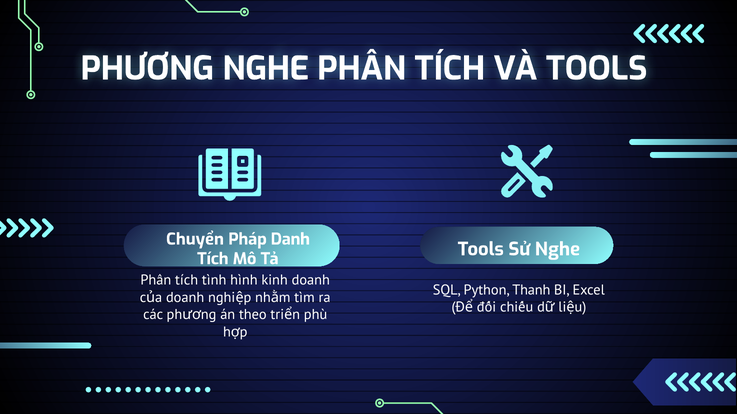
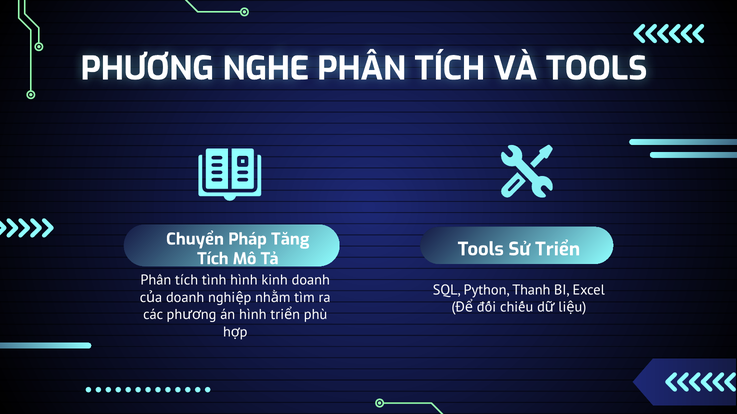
Danh: Danh -> Tăng
Sử Nghe: Nghe -> Triển
án theo: theo -> hình
